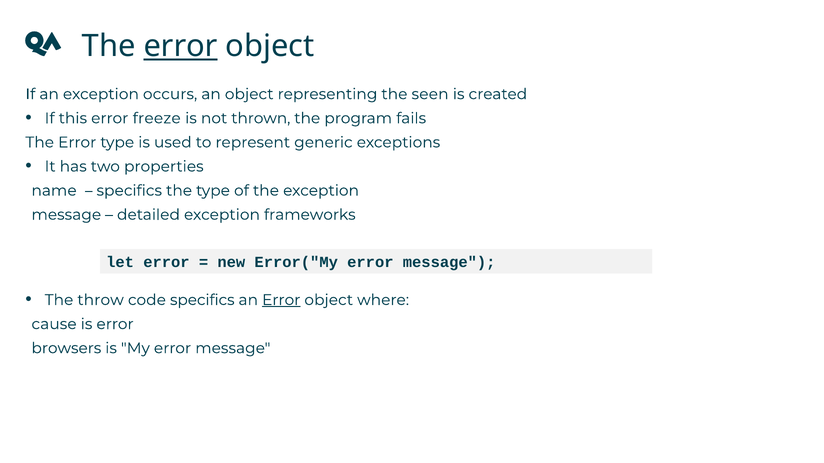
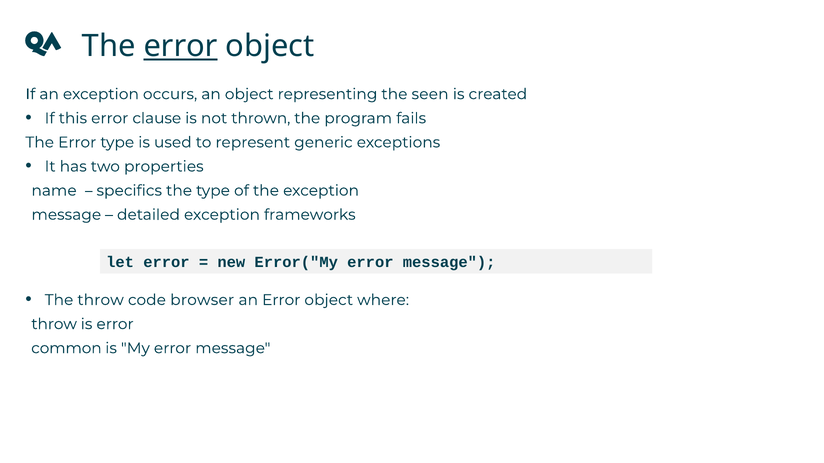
freeze: freeze -> clause
code specifics: specifics -> browser
Error at (281, 300) underline: present -> none
cause at (54, 324): cause -> throw
browsers: browsers -> common
